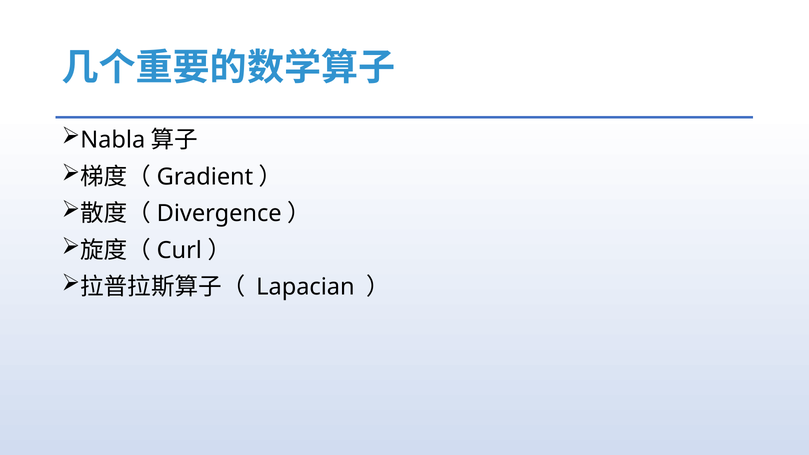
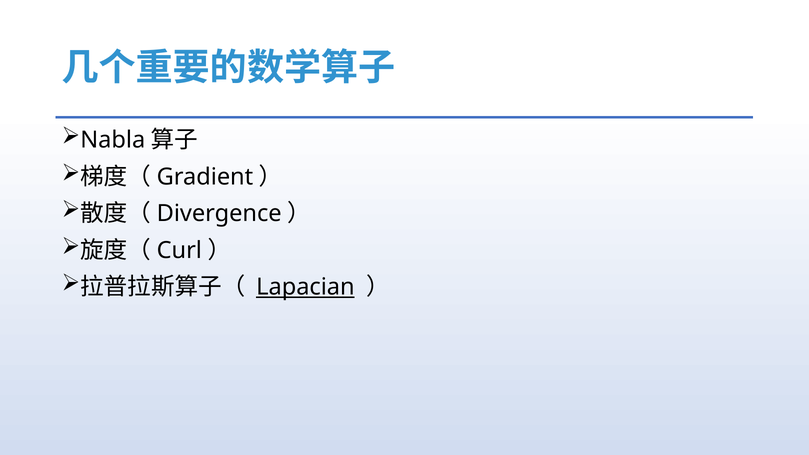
Lapacian underline: none -> present
